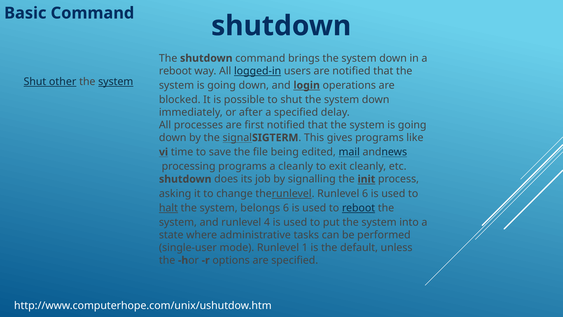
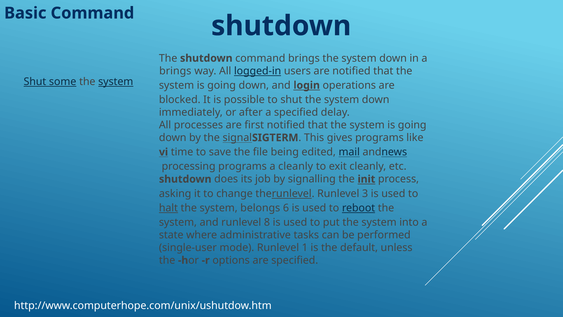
reboot at (175, 71): reboot -> brings
other: other -> some
Runlevel 6: 6 -> 3
4: 4 -> 8
